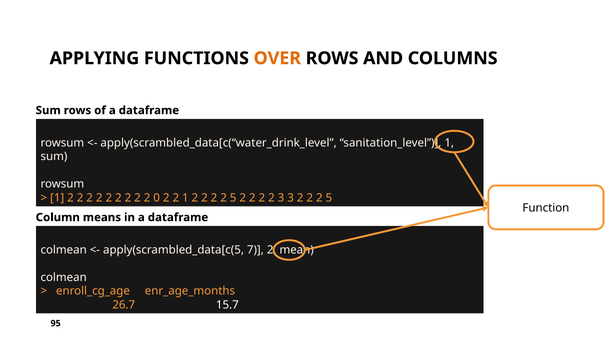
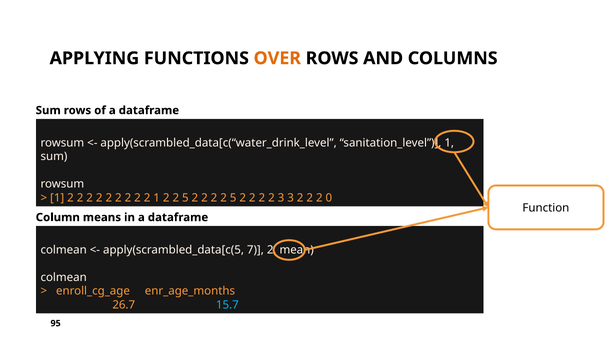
2 0: 0 -> 1
1 at (185, 198): 1 -> 5
5 at (329, 198): 5 -> 0
15.7 colour: white -> light blue
